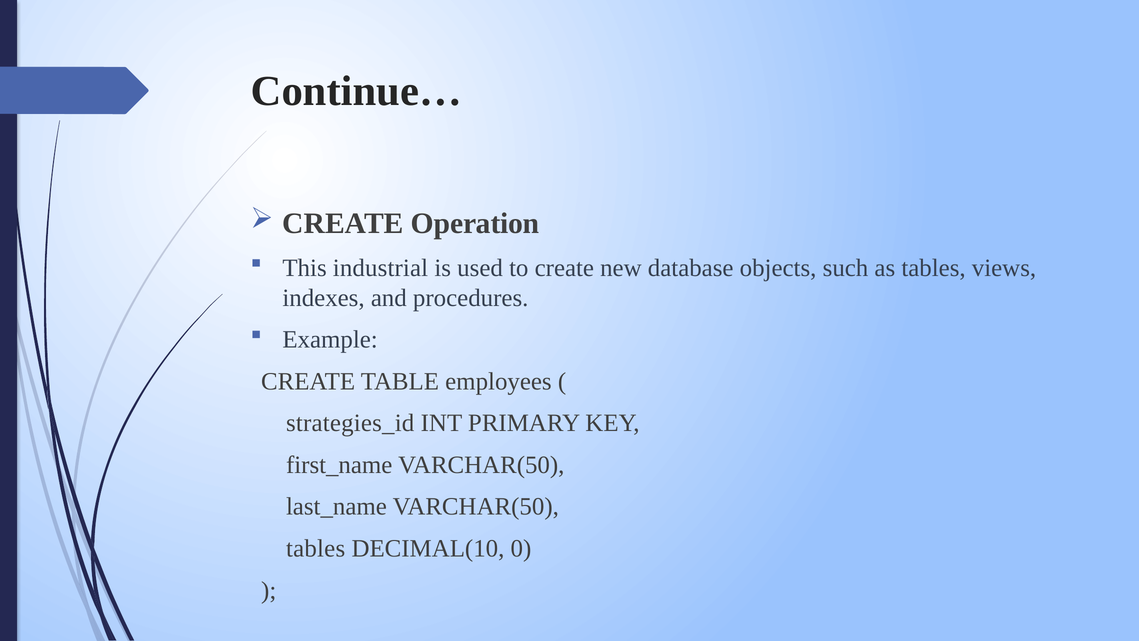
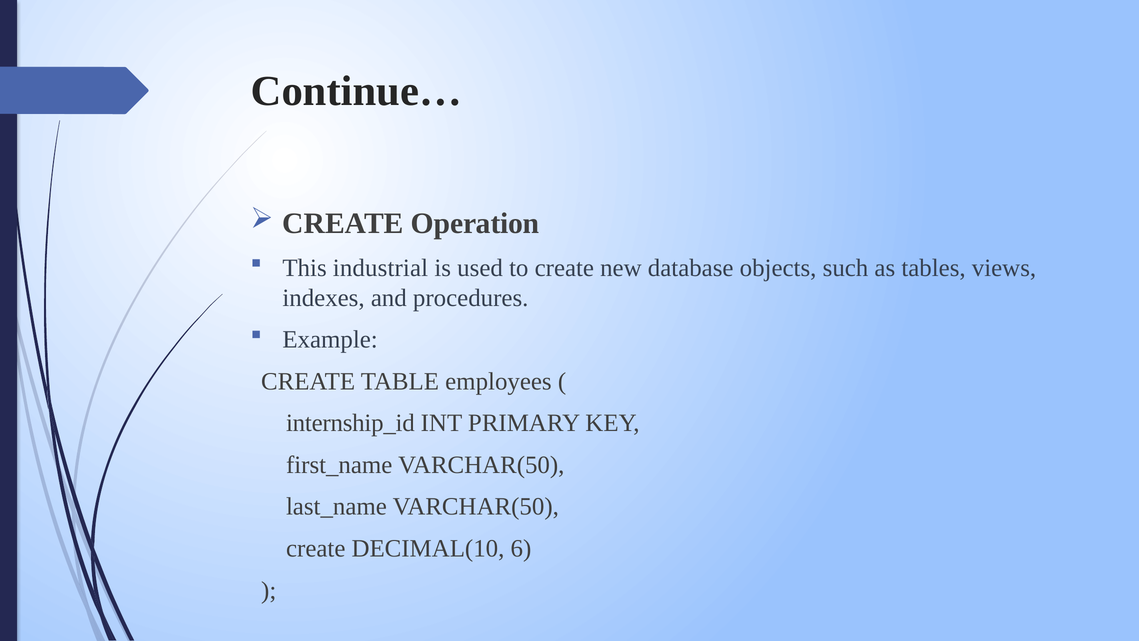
strategies_id: strategies_id -> internship_id
tables at (316, 548): tables -> create
0: 0 -> 6
